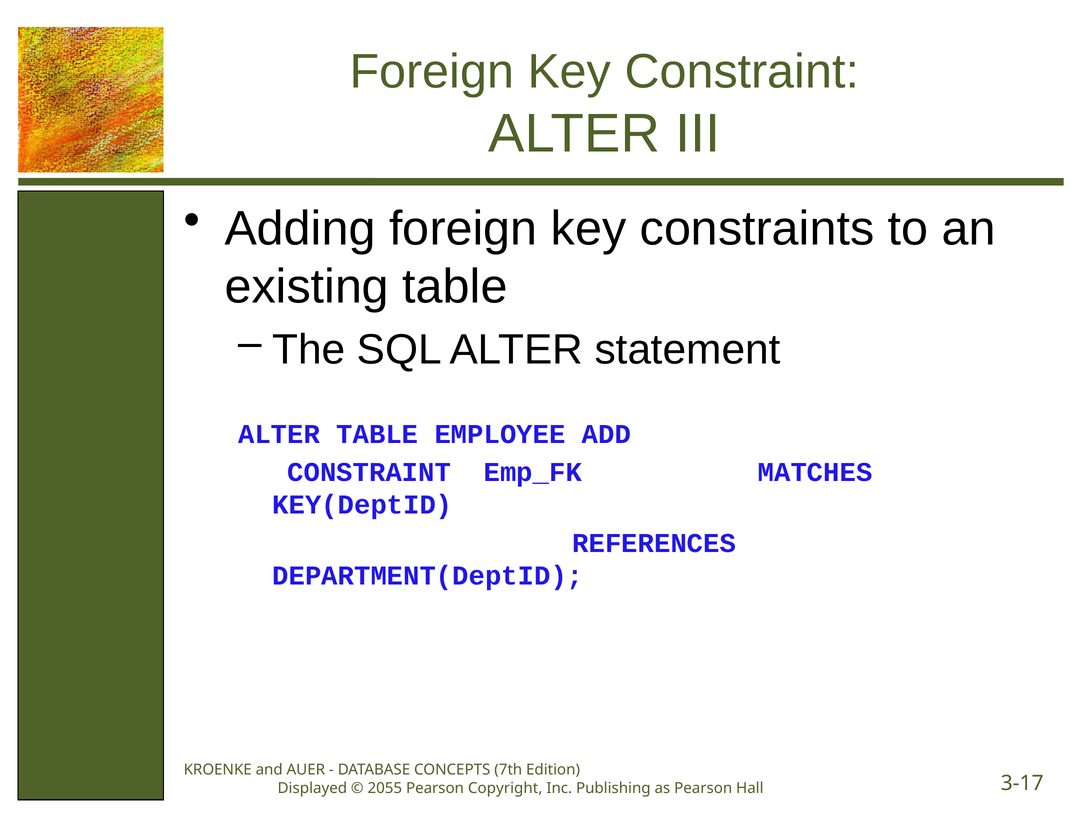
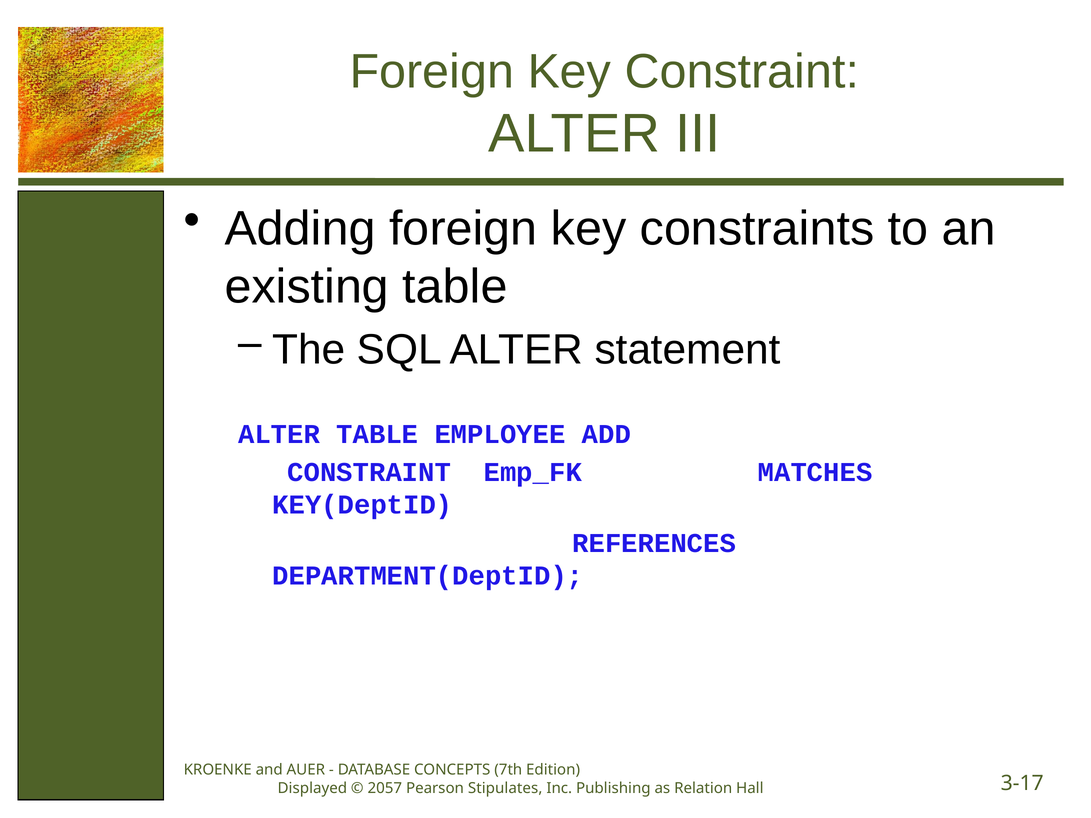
2055: 2055 -> 2057
Copyright: Copyright -> Stipulates
as Pearson: Pearson -> Relation
